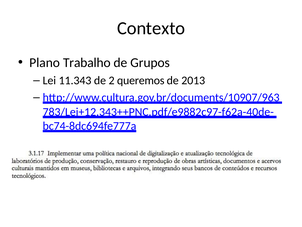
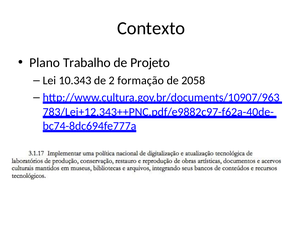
Grupos: Grupos -> Projeto
11.343: 11.343 -> 10.343
queremos: queremos -> formação
2013: 2013 -> 2058
